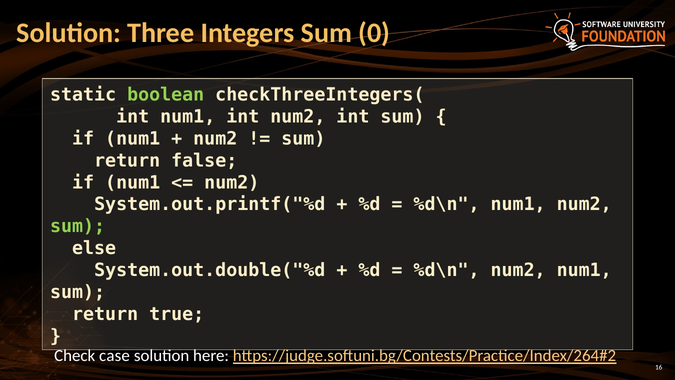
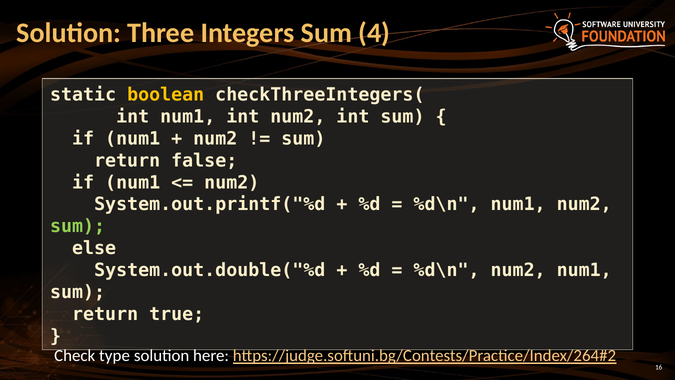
0: 0 -> 4
boolean colour: light green -> yellow
case: case -> type
